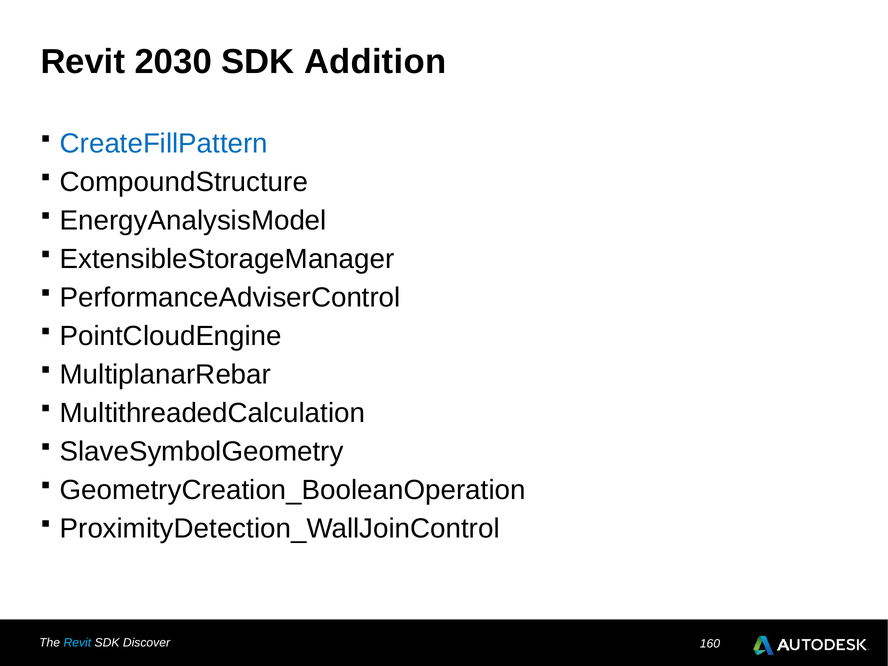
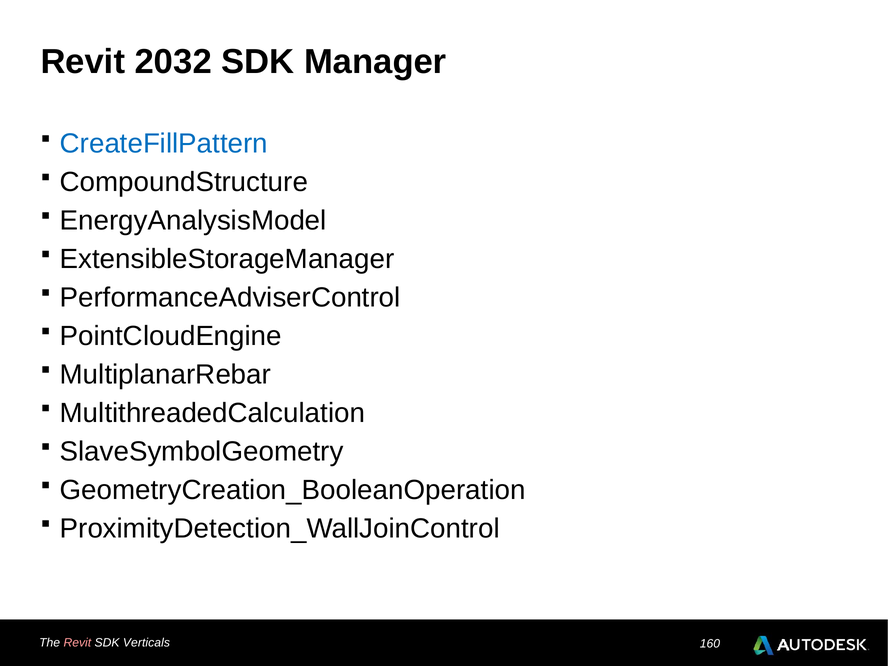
2030: 2030 -> 2032
Addition: Addition -> Manager
Revit at (77, 643) colour: light blue -> pink
Discover: Discover -> Verticals
